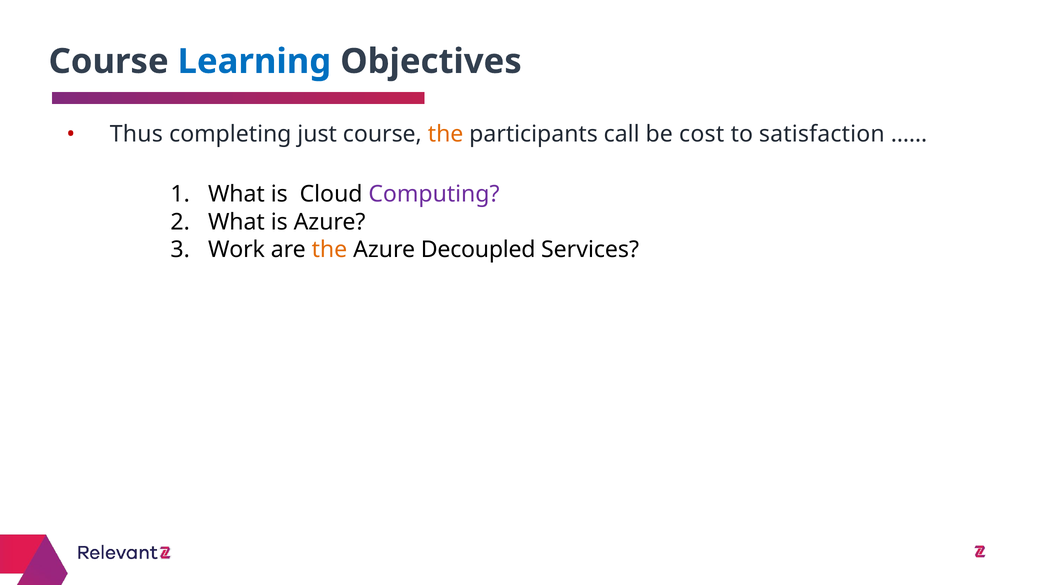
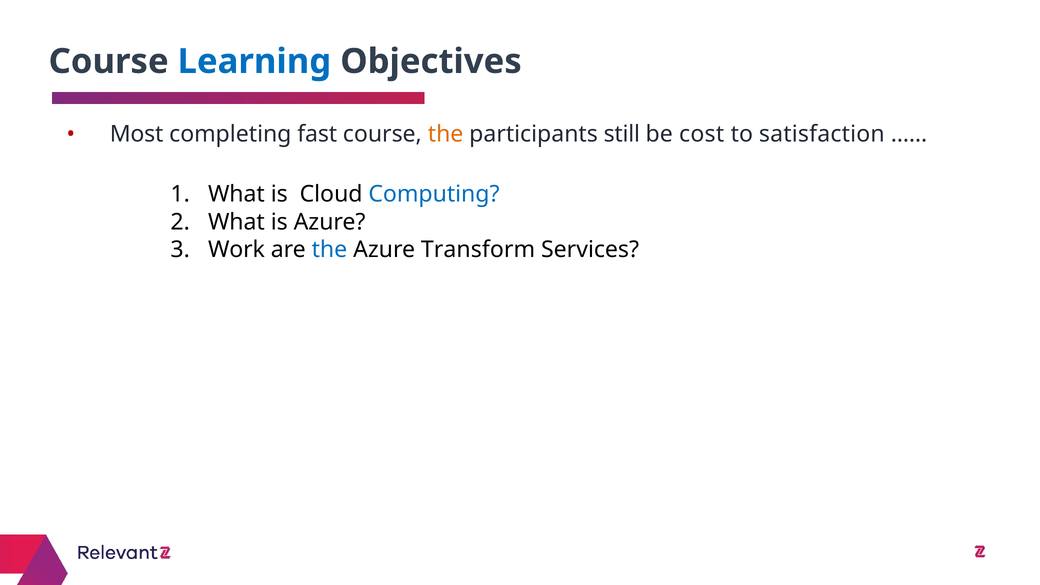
Thus: Thus -> Most
just: just -> fast
call: call -> still
Computing colour: purple -> blue
the at (329, 250) colour: orange -> blue
Decoupled: Decoupled -> Transform
